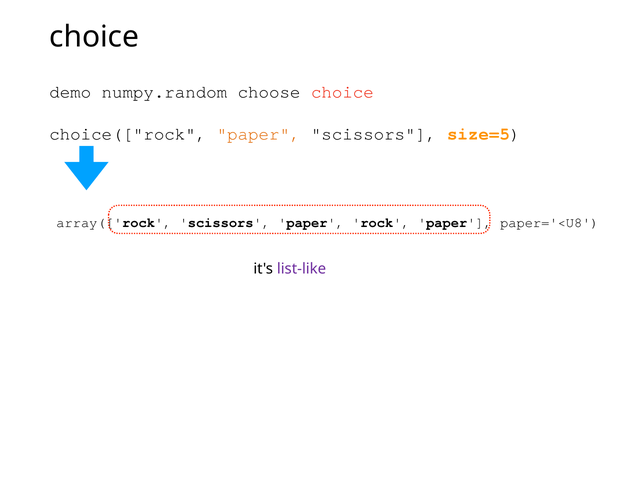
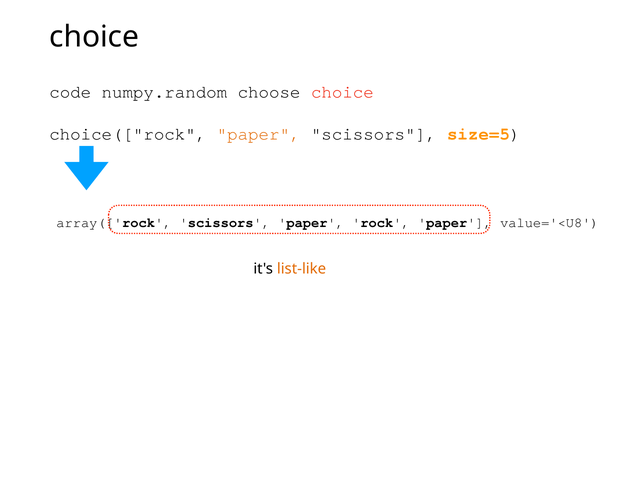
demo: demo -> code
paper='<U8: paper='<U8 -> value='<U8
list-like colour: purple -> orange
